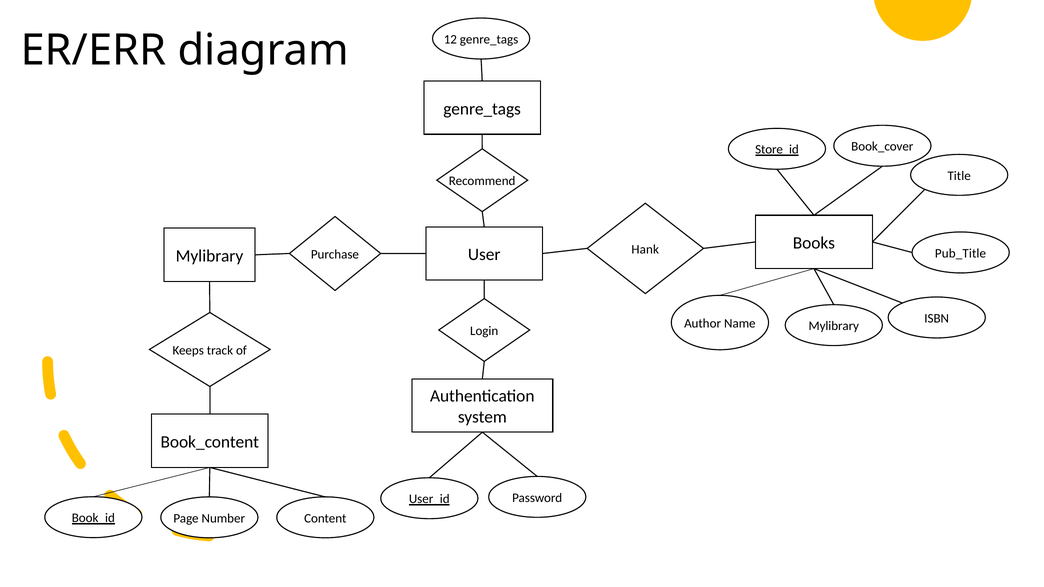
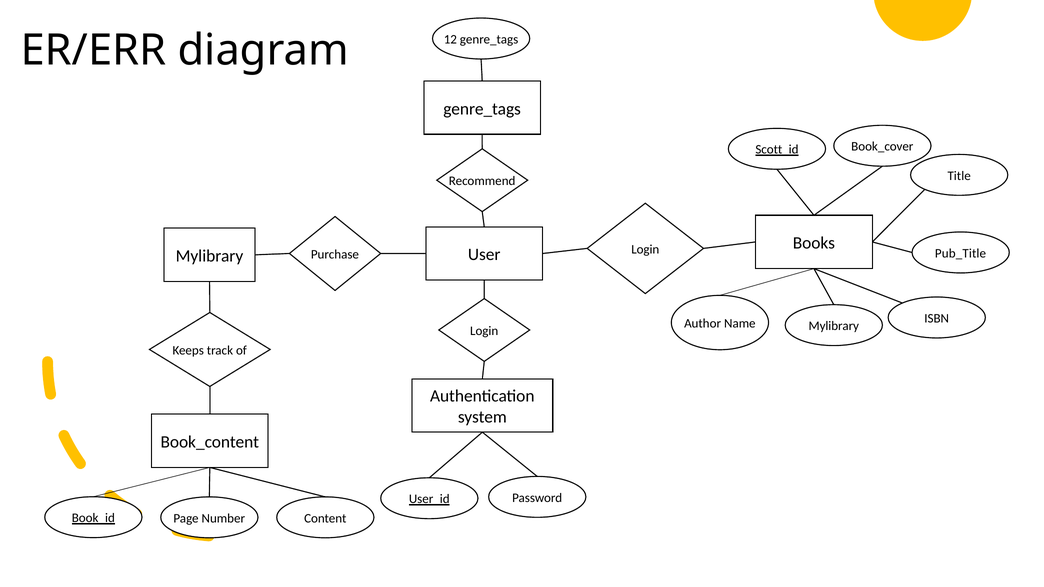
Store_id: Store_id -> Scott_id
Hank at (645, 249): Hank -> Login
